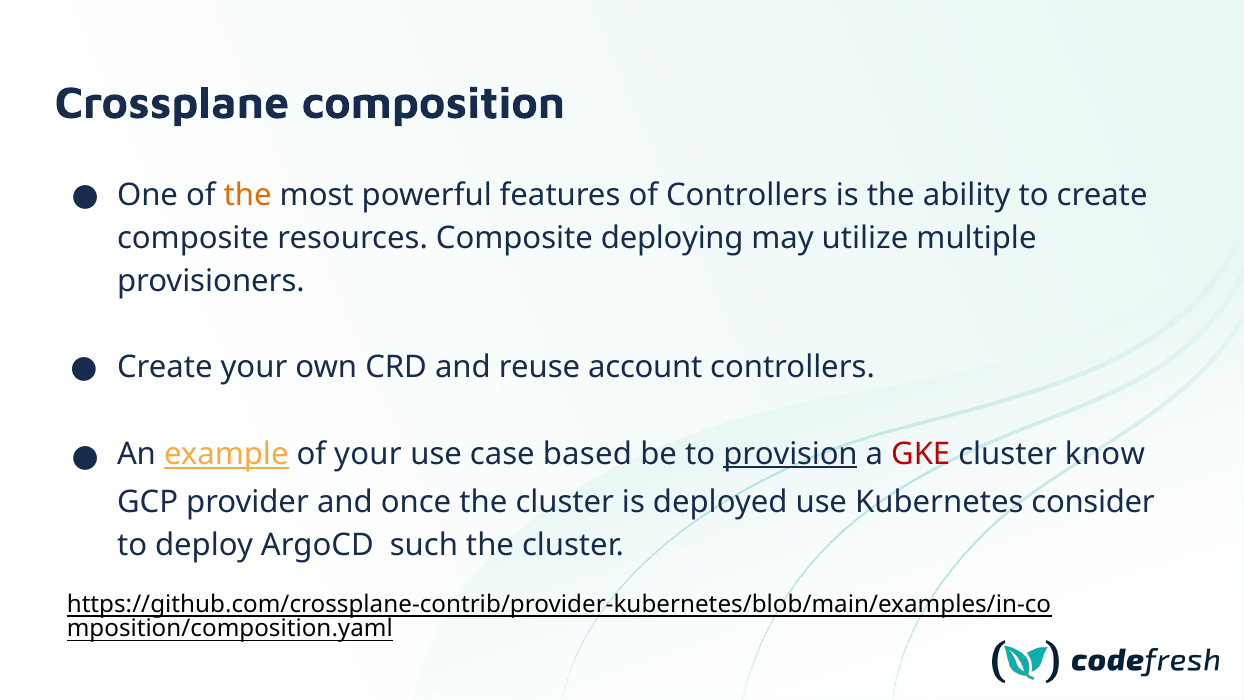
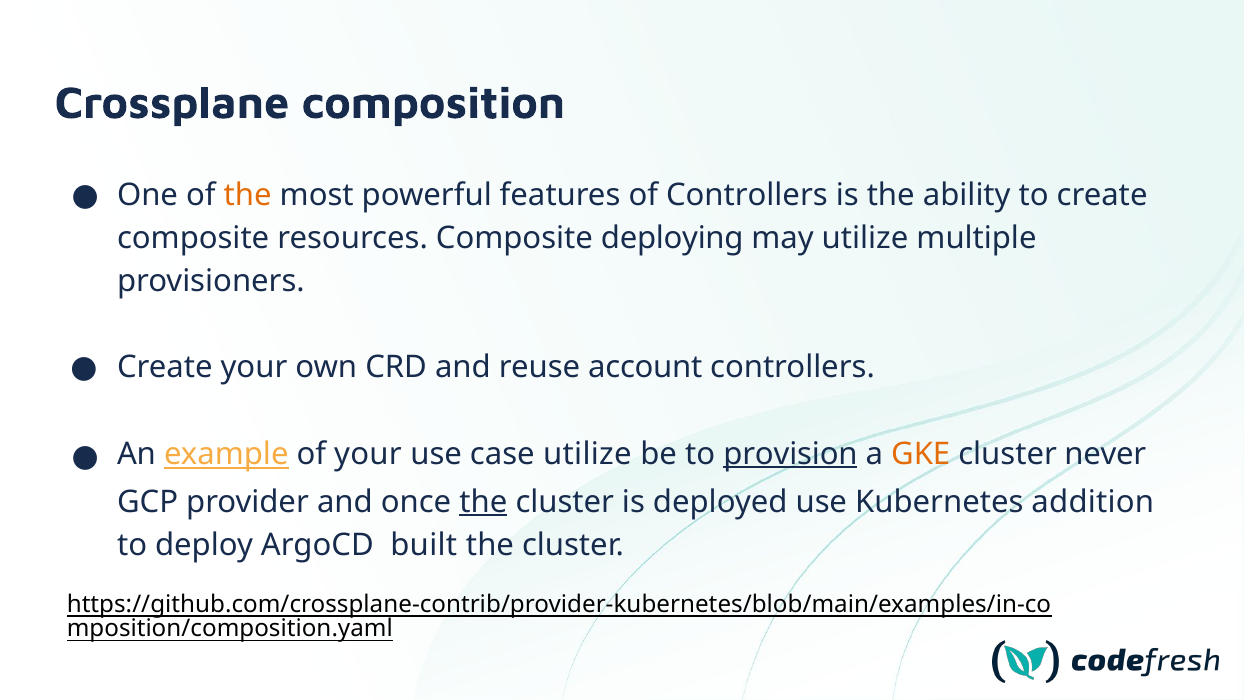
case based: based -> utilize
GKE colour: red -> orange
know: know -> never
the at (483, 502) underline: none -> present
consider: consider -> addition
such: such -> built
